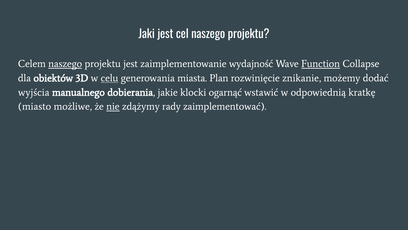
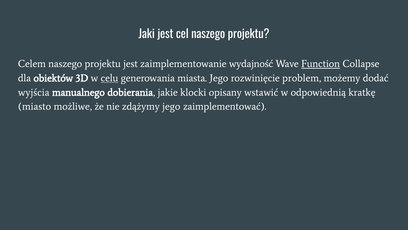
naszego at (65, 64) underline: present -> none
miasta Plan: Plan -> Jego
znikanie: znikanie -> problem
ogarnąć: ogarnąć -> opisany
nie underline: present -> none
zdążymy rady: rady -> jego
